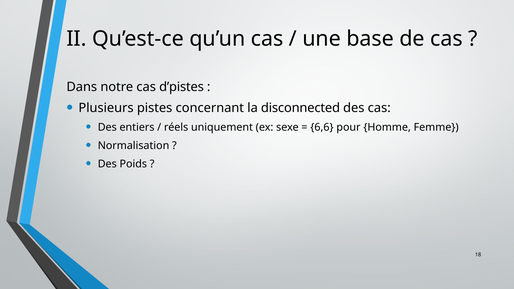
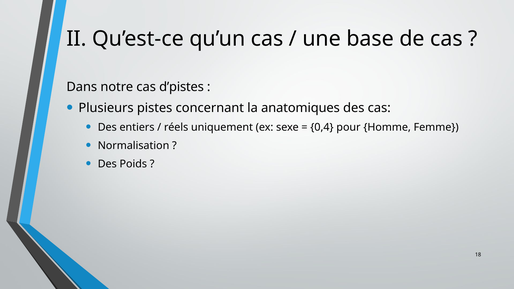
disconnected: disconnected -> anatomiques
6,6: 6,6 -> 0,4
